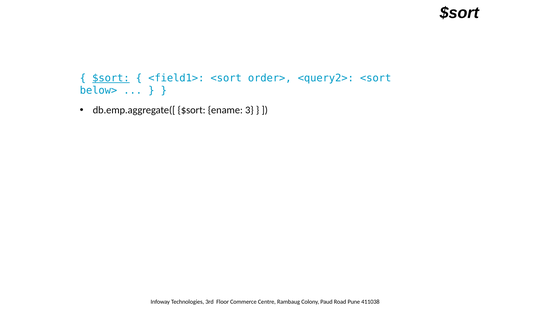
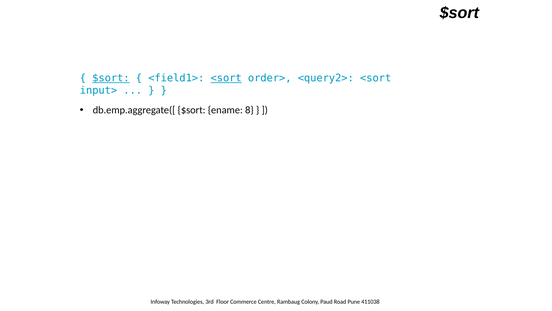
<sort at (226, 78) underline: none -> present
below>: below> -> input>
3: 3 -> 8
